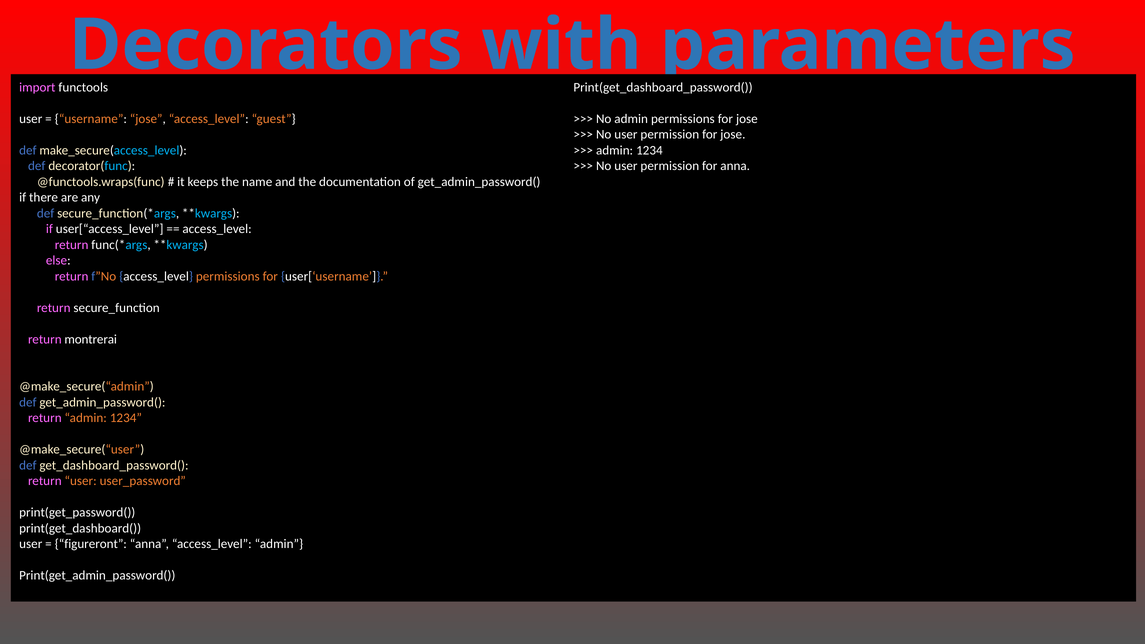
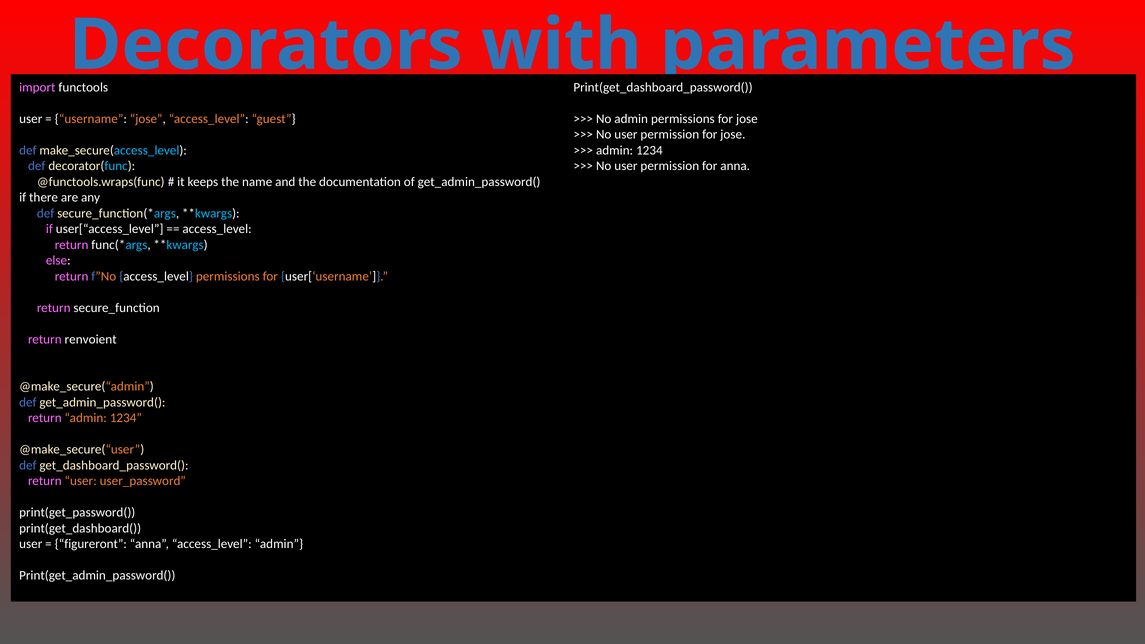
montrerai: montrerai -> renvoient
